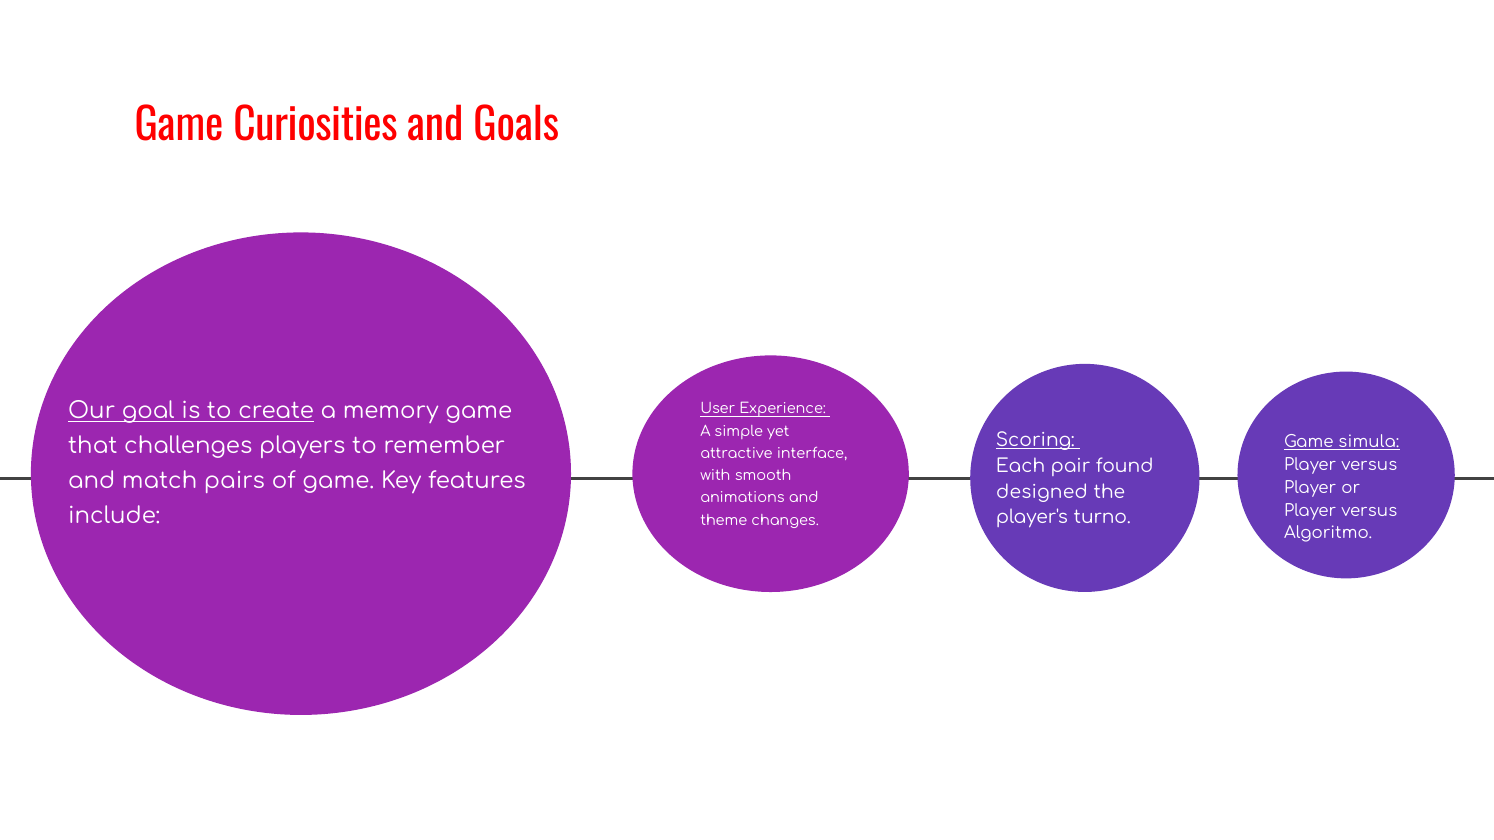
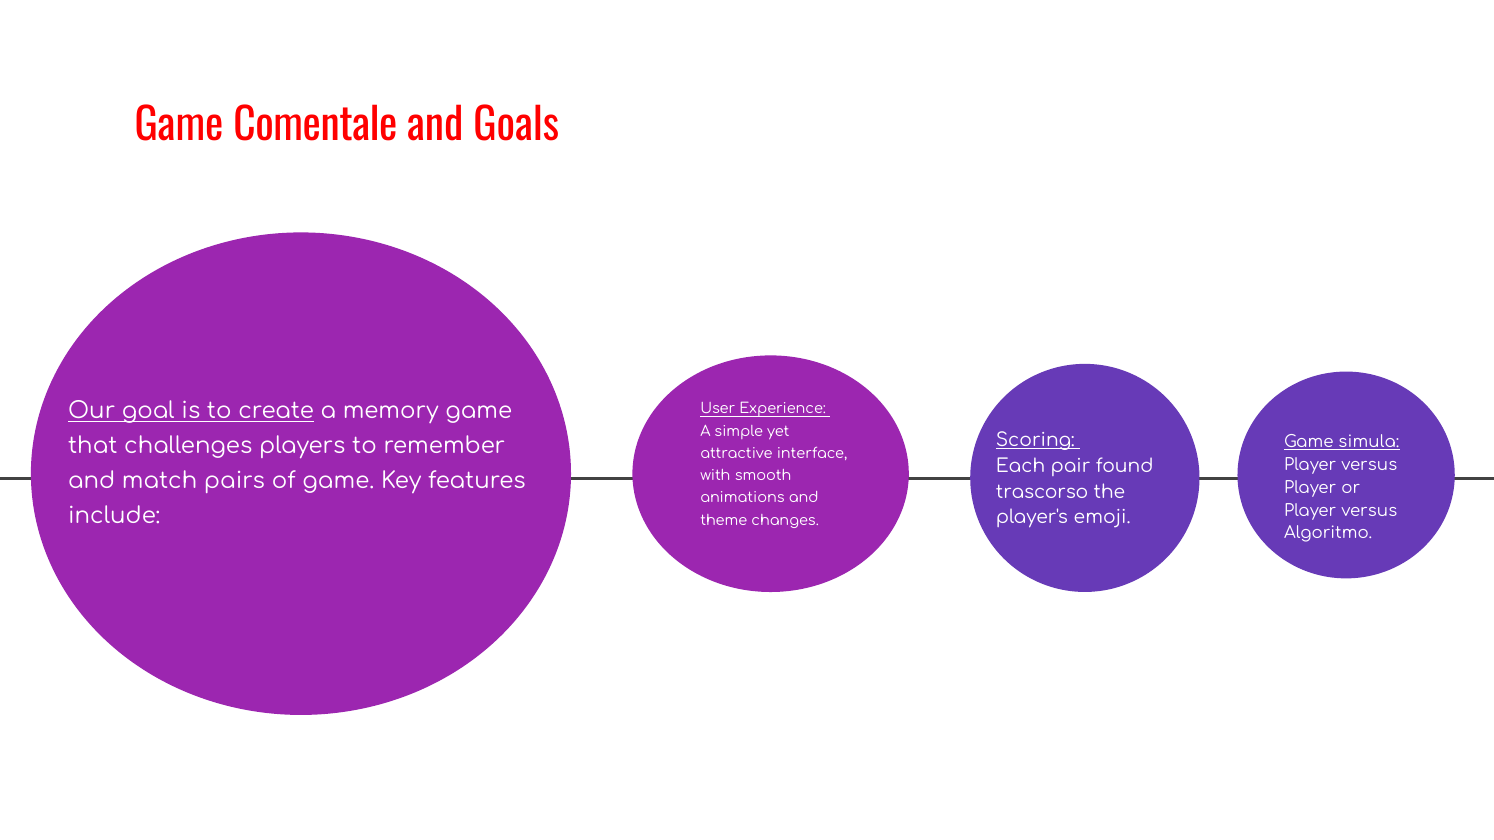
Curiosities: Curiosities -> Comentale
designed: designed -> trascorso
turno: turno -> emoji
